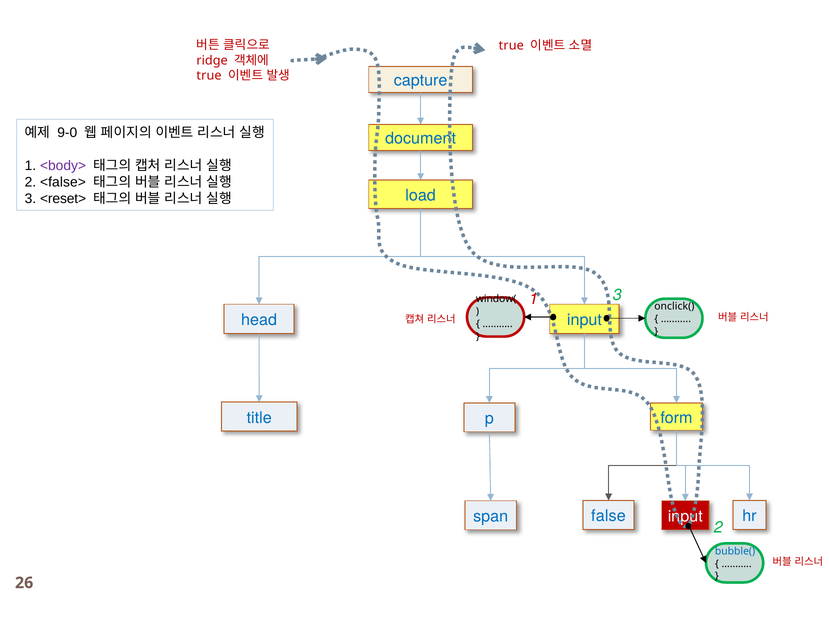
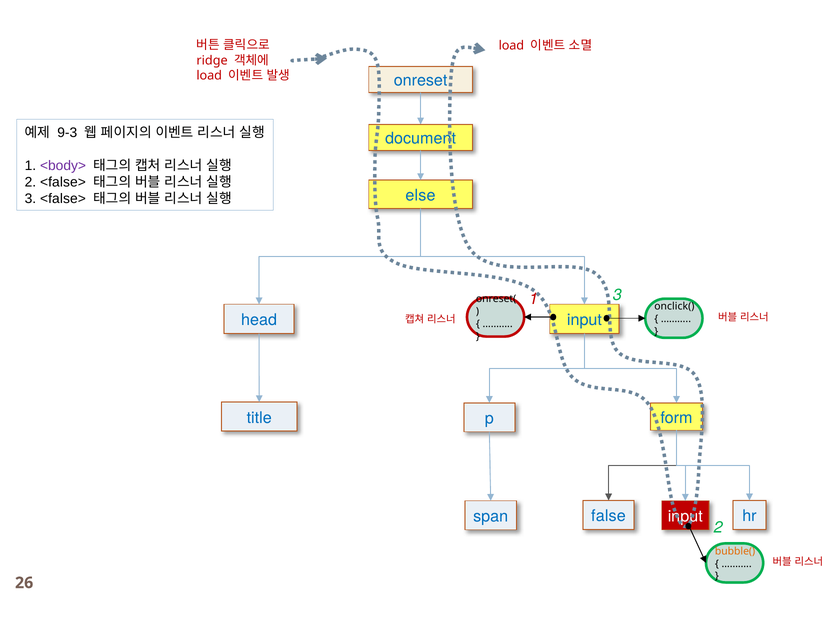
true at (511, 46): true -> load
true at (209, 76): true -> load
capture: capture -> onreset
9-0: 9-0 -> 9-3
load: load -> else
3 <reset>: <reset> -> <false>
window(: window( -> onreset(
bubble( colour: blue -> orange
